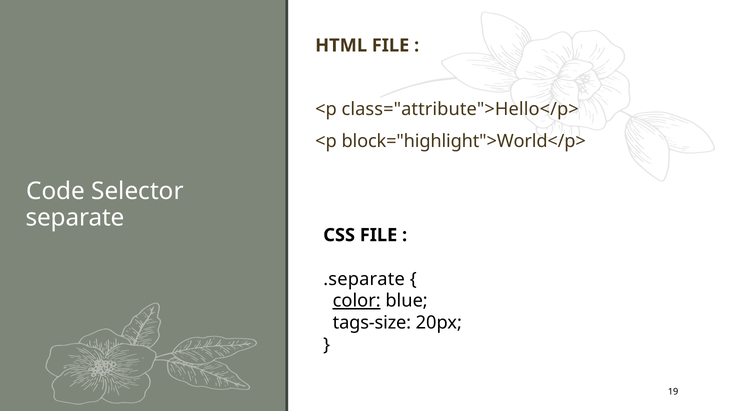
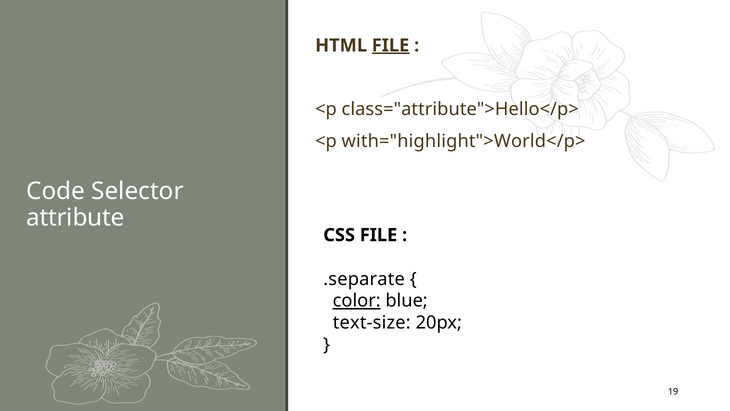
FILE at (391, 45) underline: none -> present
block="highlight">World</p>: block="highlight">World</p> -> with="highlight">World</p>
separate: separate -> attribute
tags-size: tags-size -> text-size
